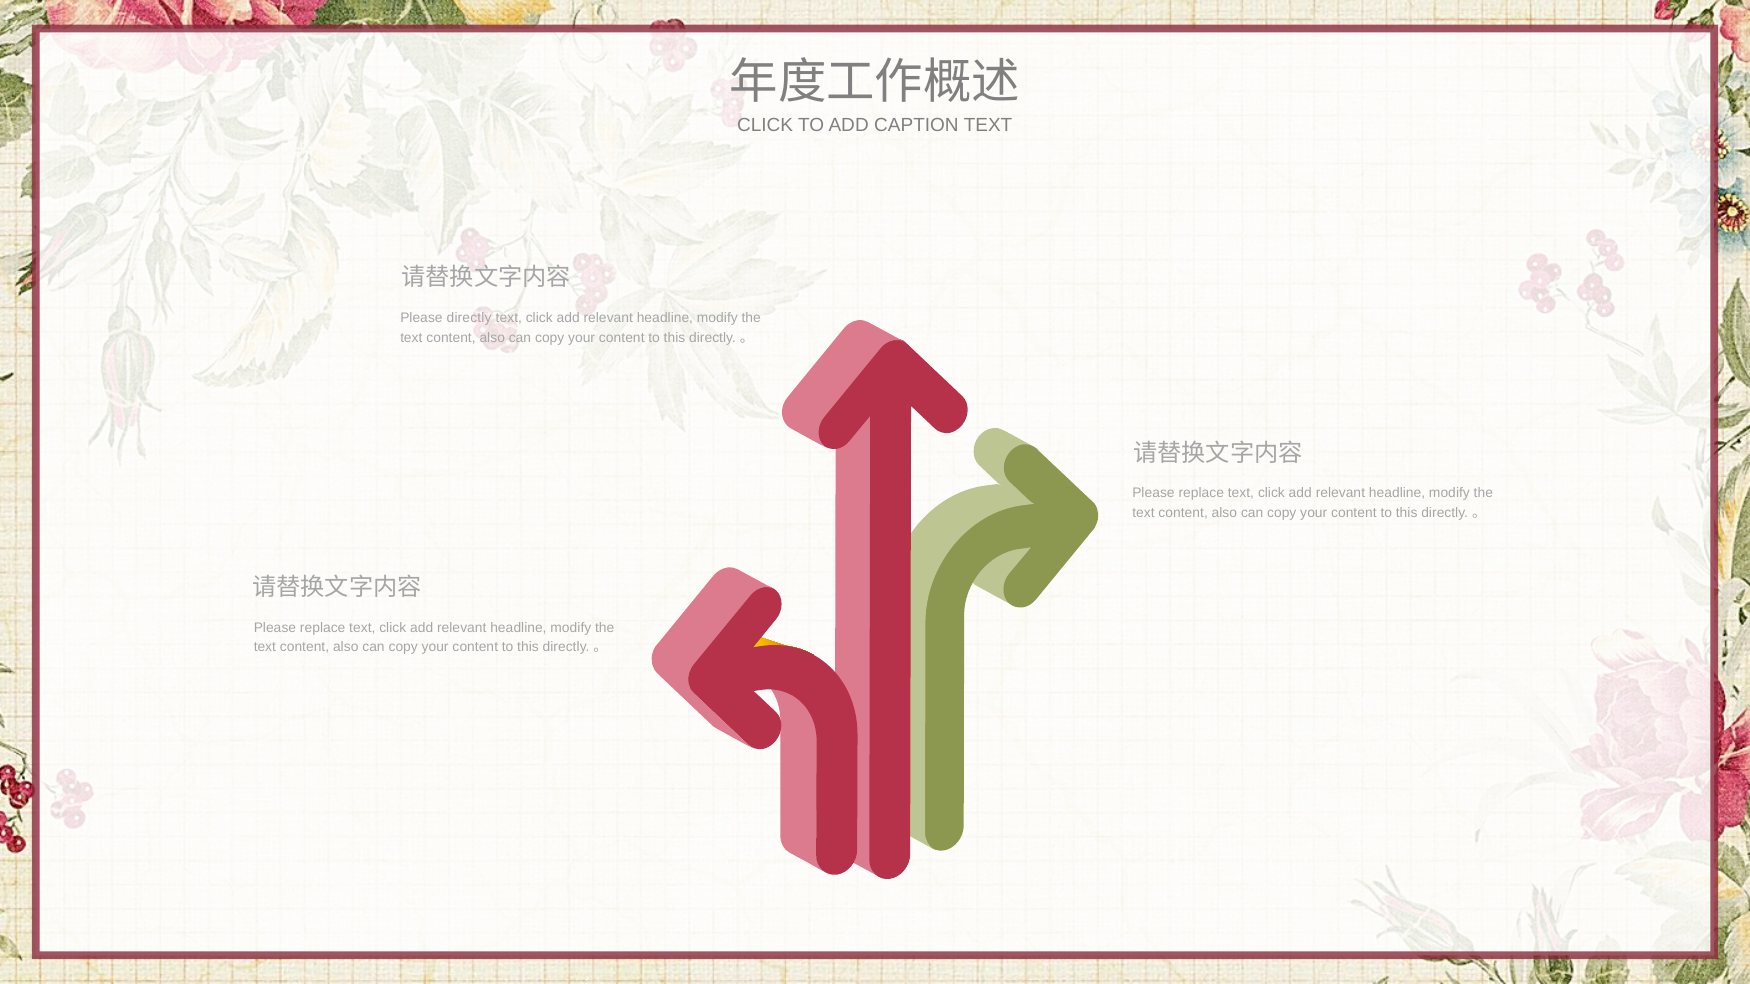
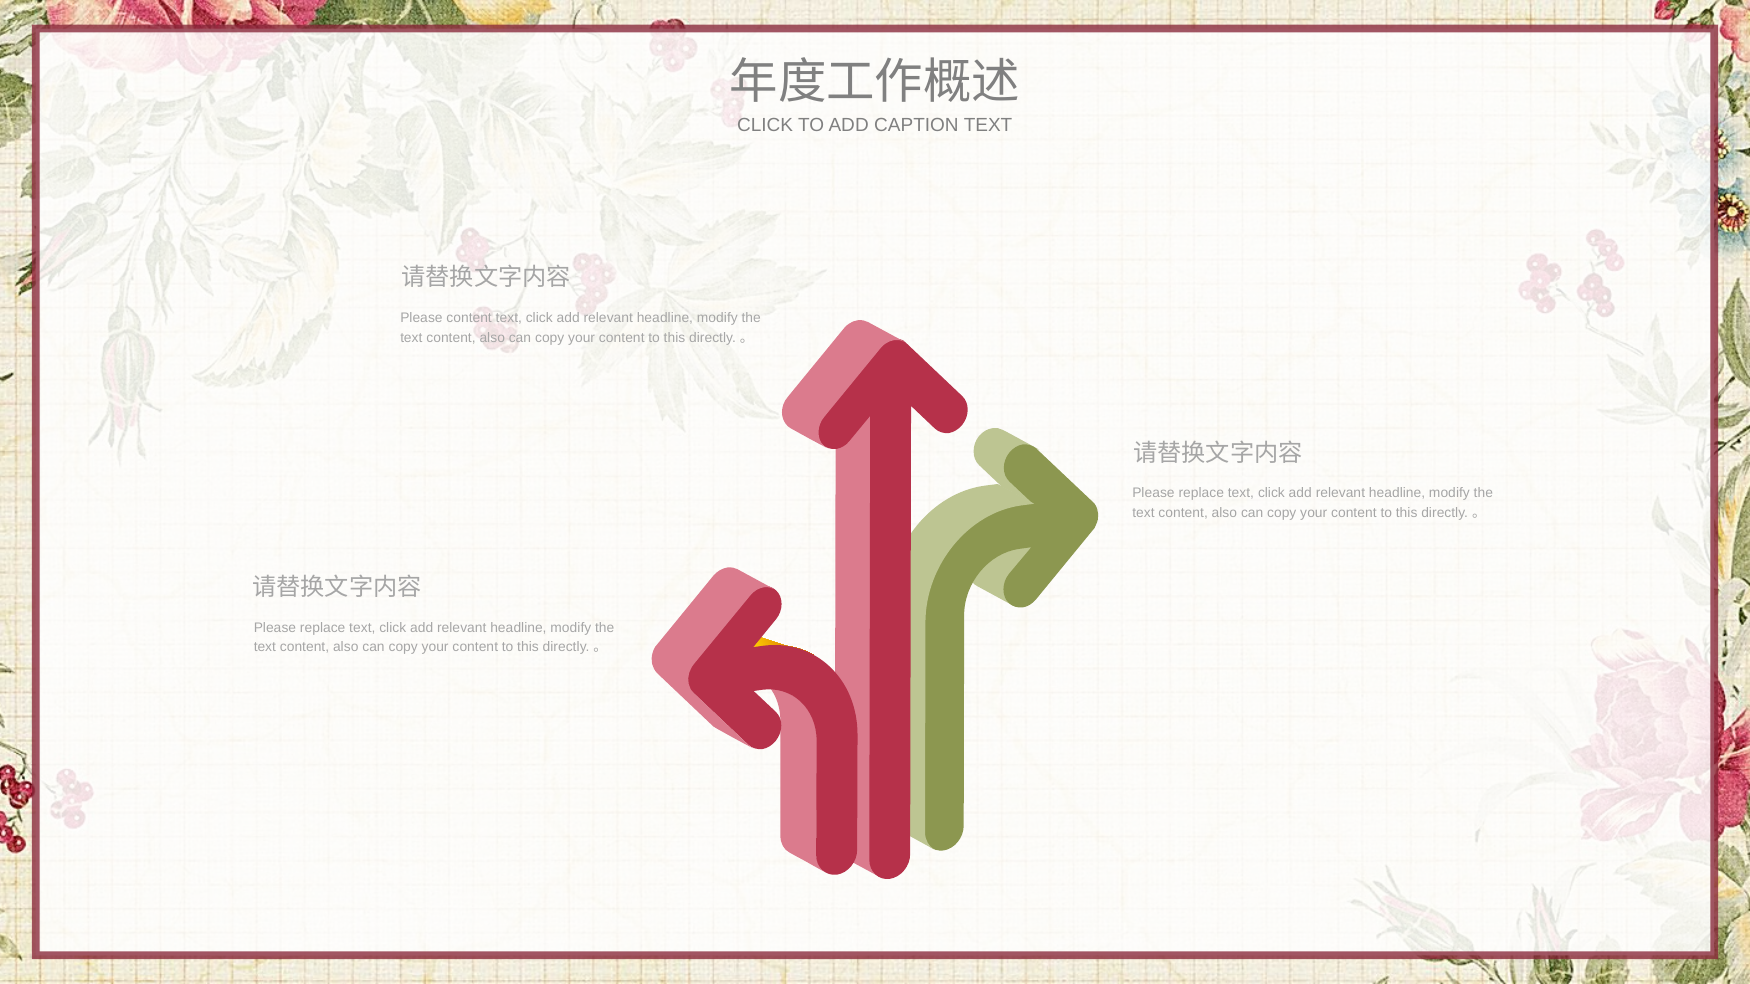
Please directly: directly -> content
